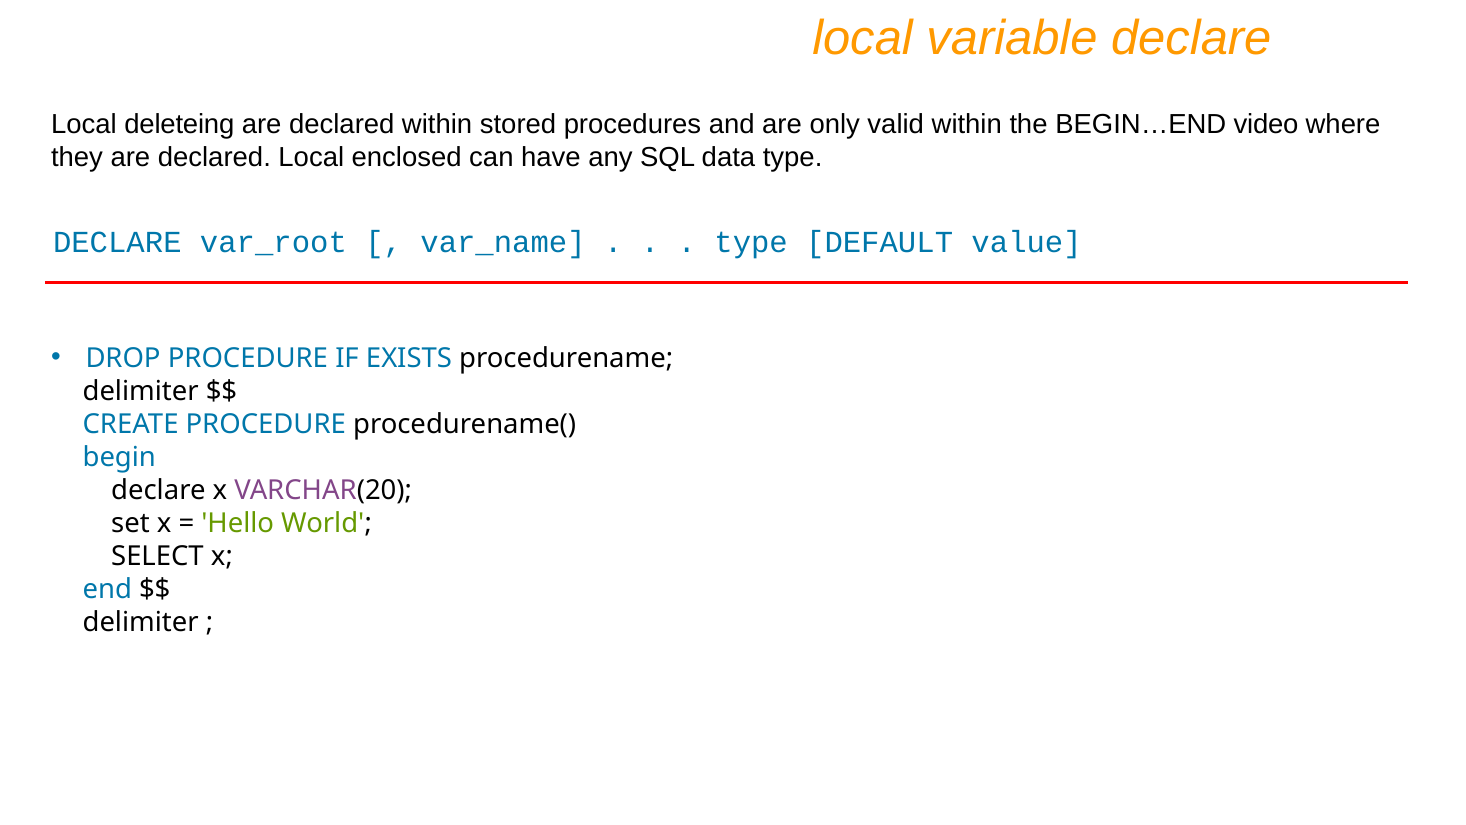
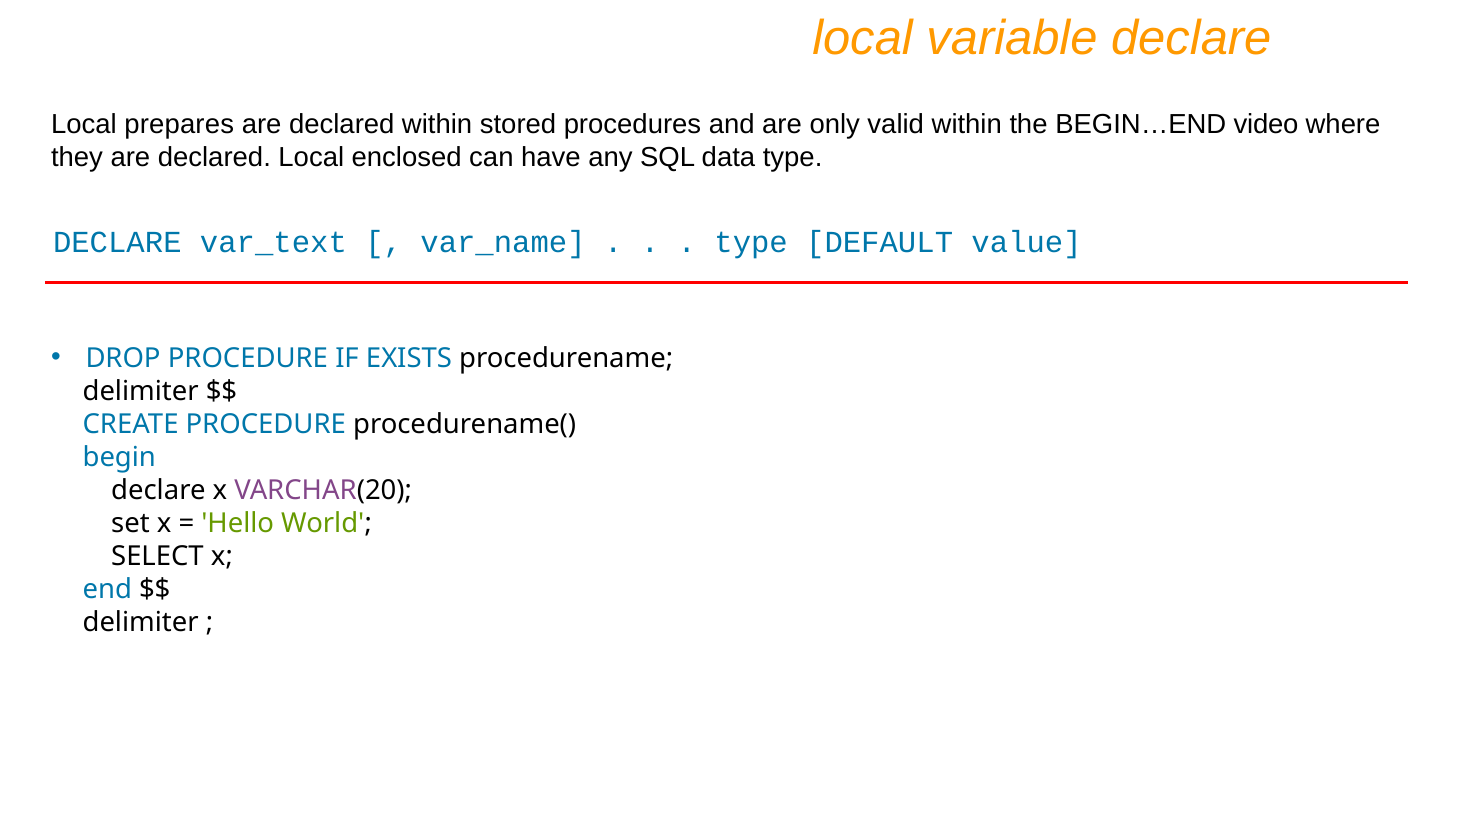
deleteing: deleteing -> prepares
var_root: var_root -> var_text
